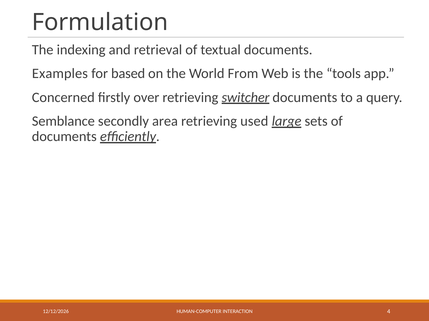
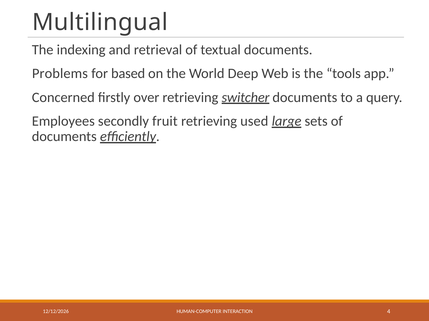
Formulation: Formulation -> Multilingual
Examples: Examples -> Problems
From: From -> Deep
Semblance: Semblance -> Employees
area: area -> fruit
